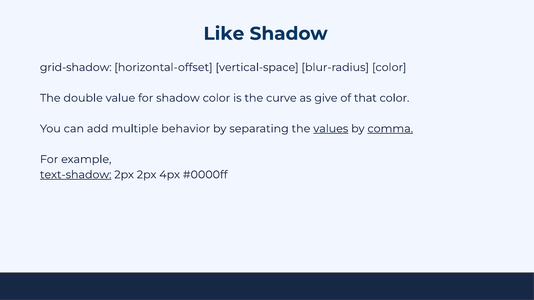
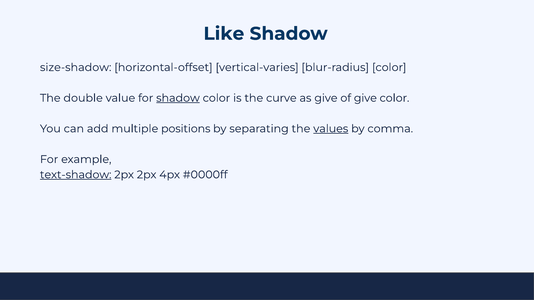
grid-shadow: grid-shadow -> size-shadow
vertical-space: vertical-space -> vertical-varies
shadow at (178, 98) underline: none -> present
of that: that -> give
behavior: behavior -> positions
comma underline: present -> none
